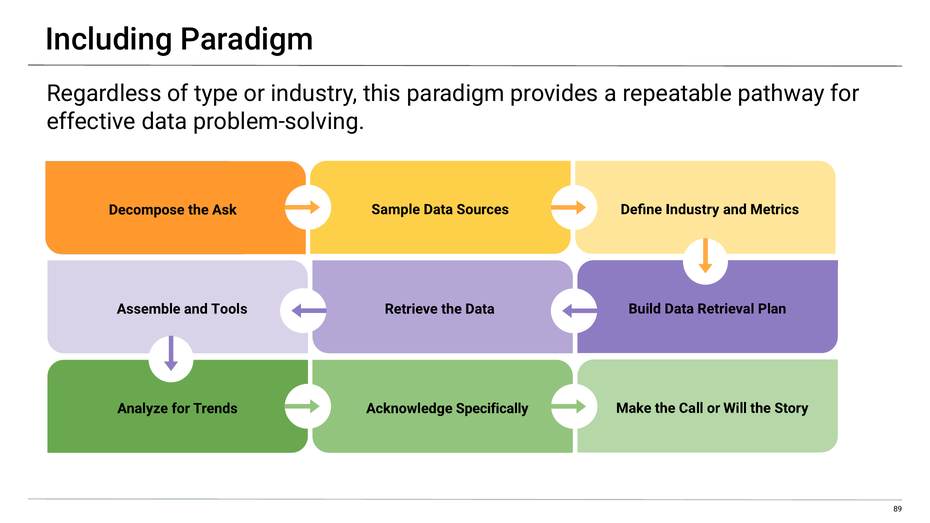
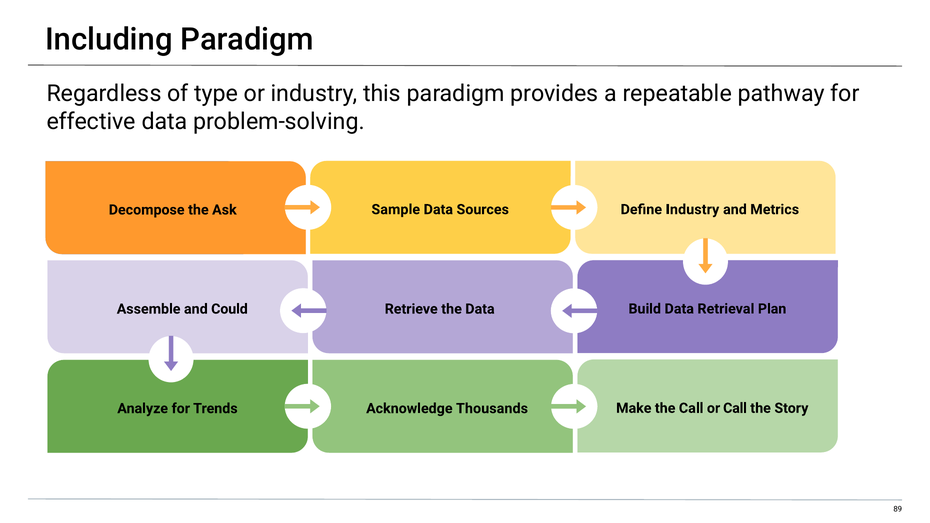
Tools: Tools -> Could
Specifically: Specifically -> Thousands
or Will: Will -> Call
